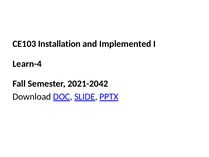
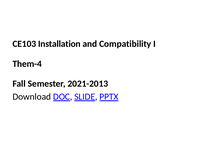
Implemented: Implemented -> Compatibility
Learn-4: Learn-4 -> Them-4
2021-2042: 2021-2042 -> 2021-2013
